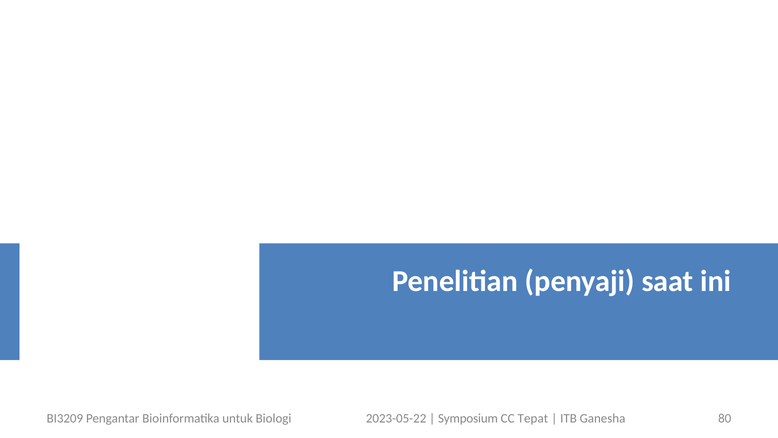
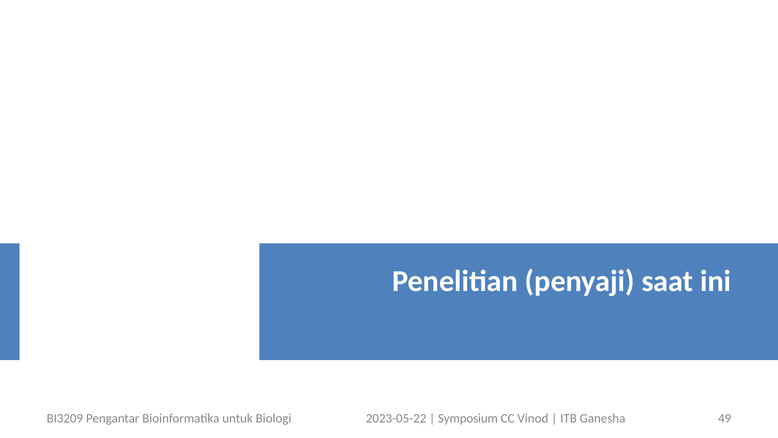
Tepat: Tepat -> Vinod
80: 80 -> 49
